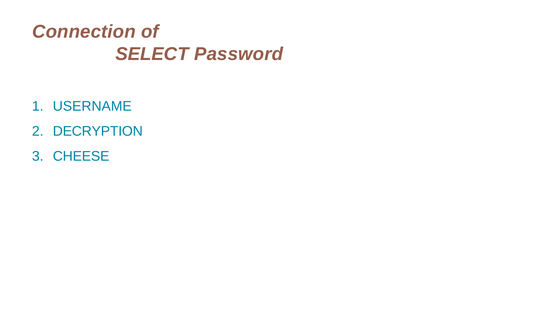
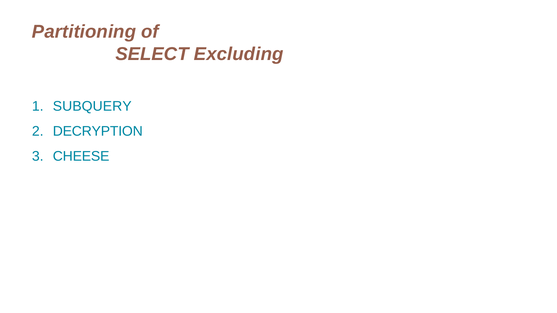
Connection: Connection -> Partitioning
Password: Password -> Excluding
USERNAME: USERNAME -> SUBQUERY
